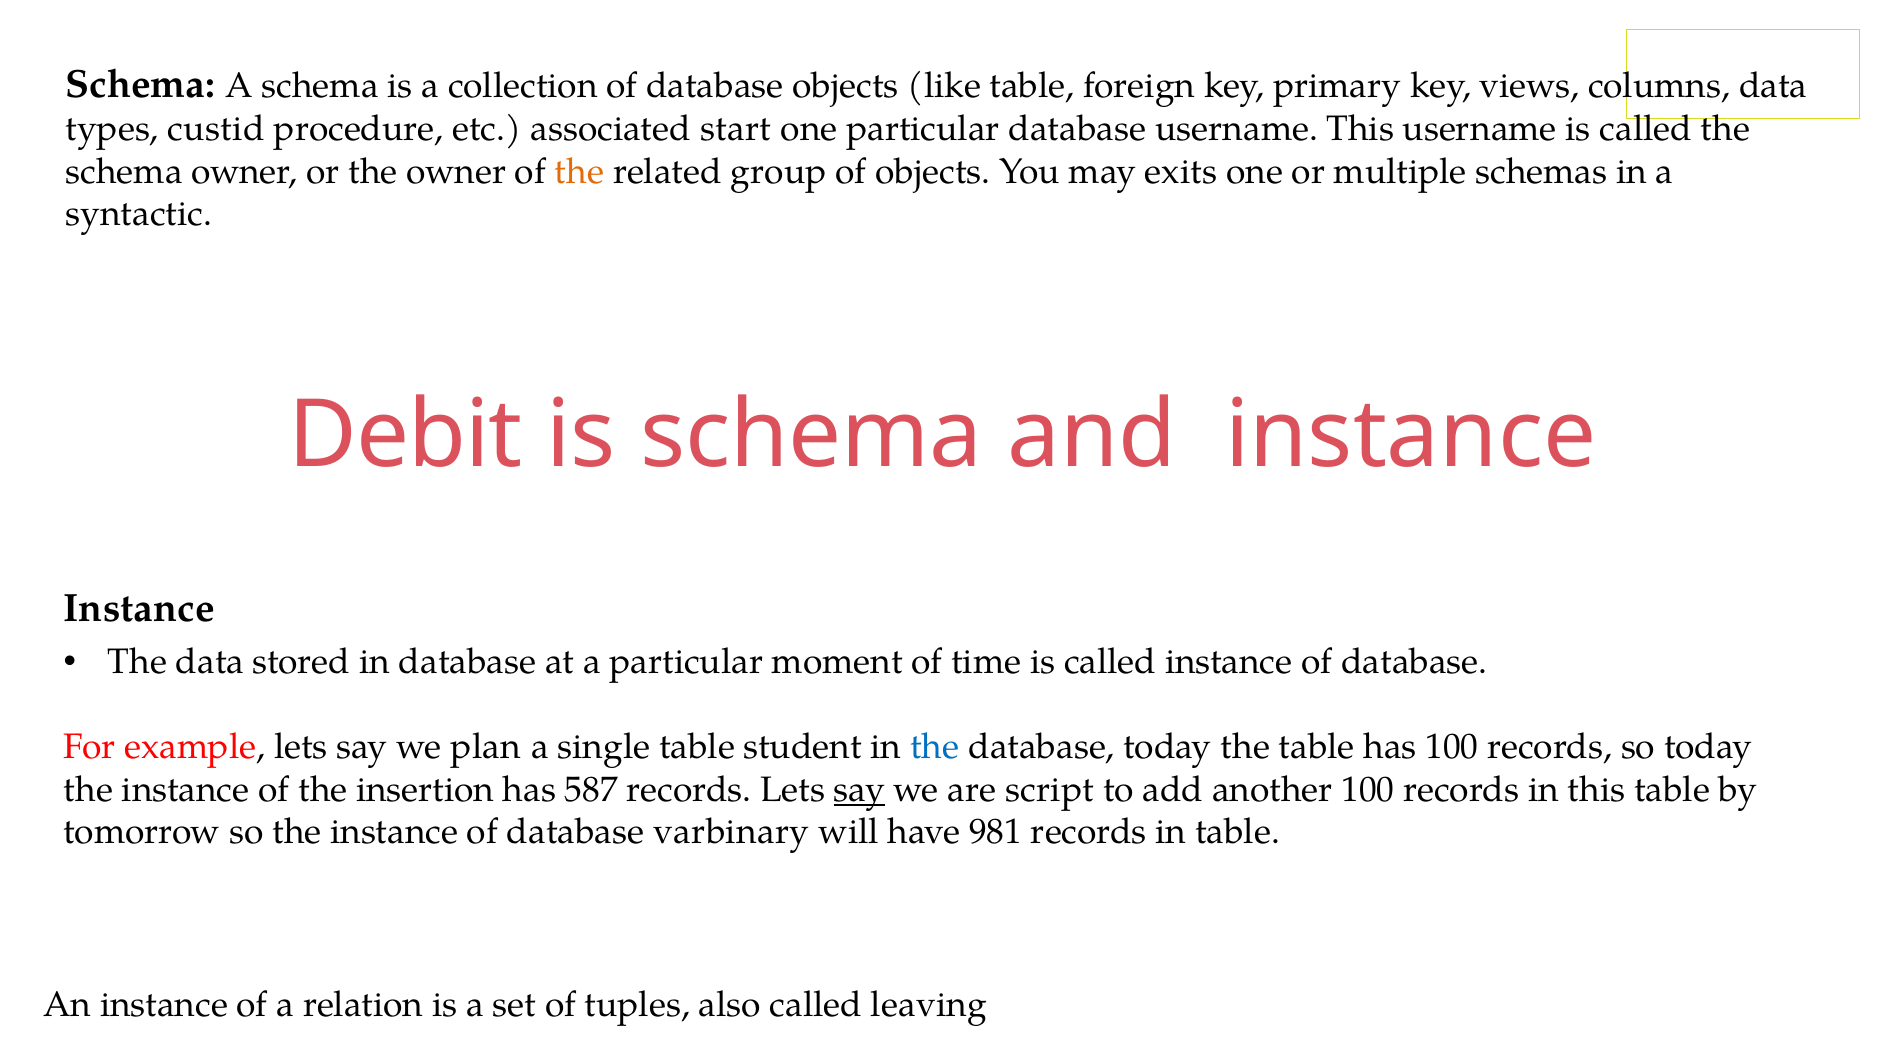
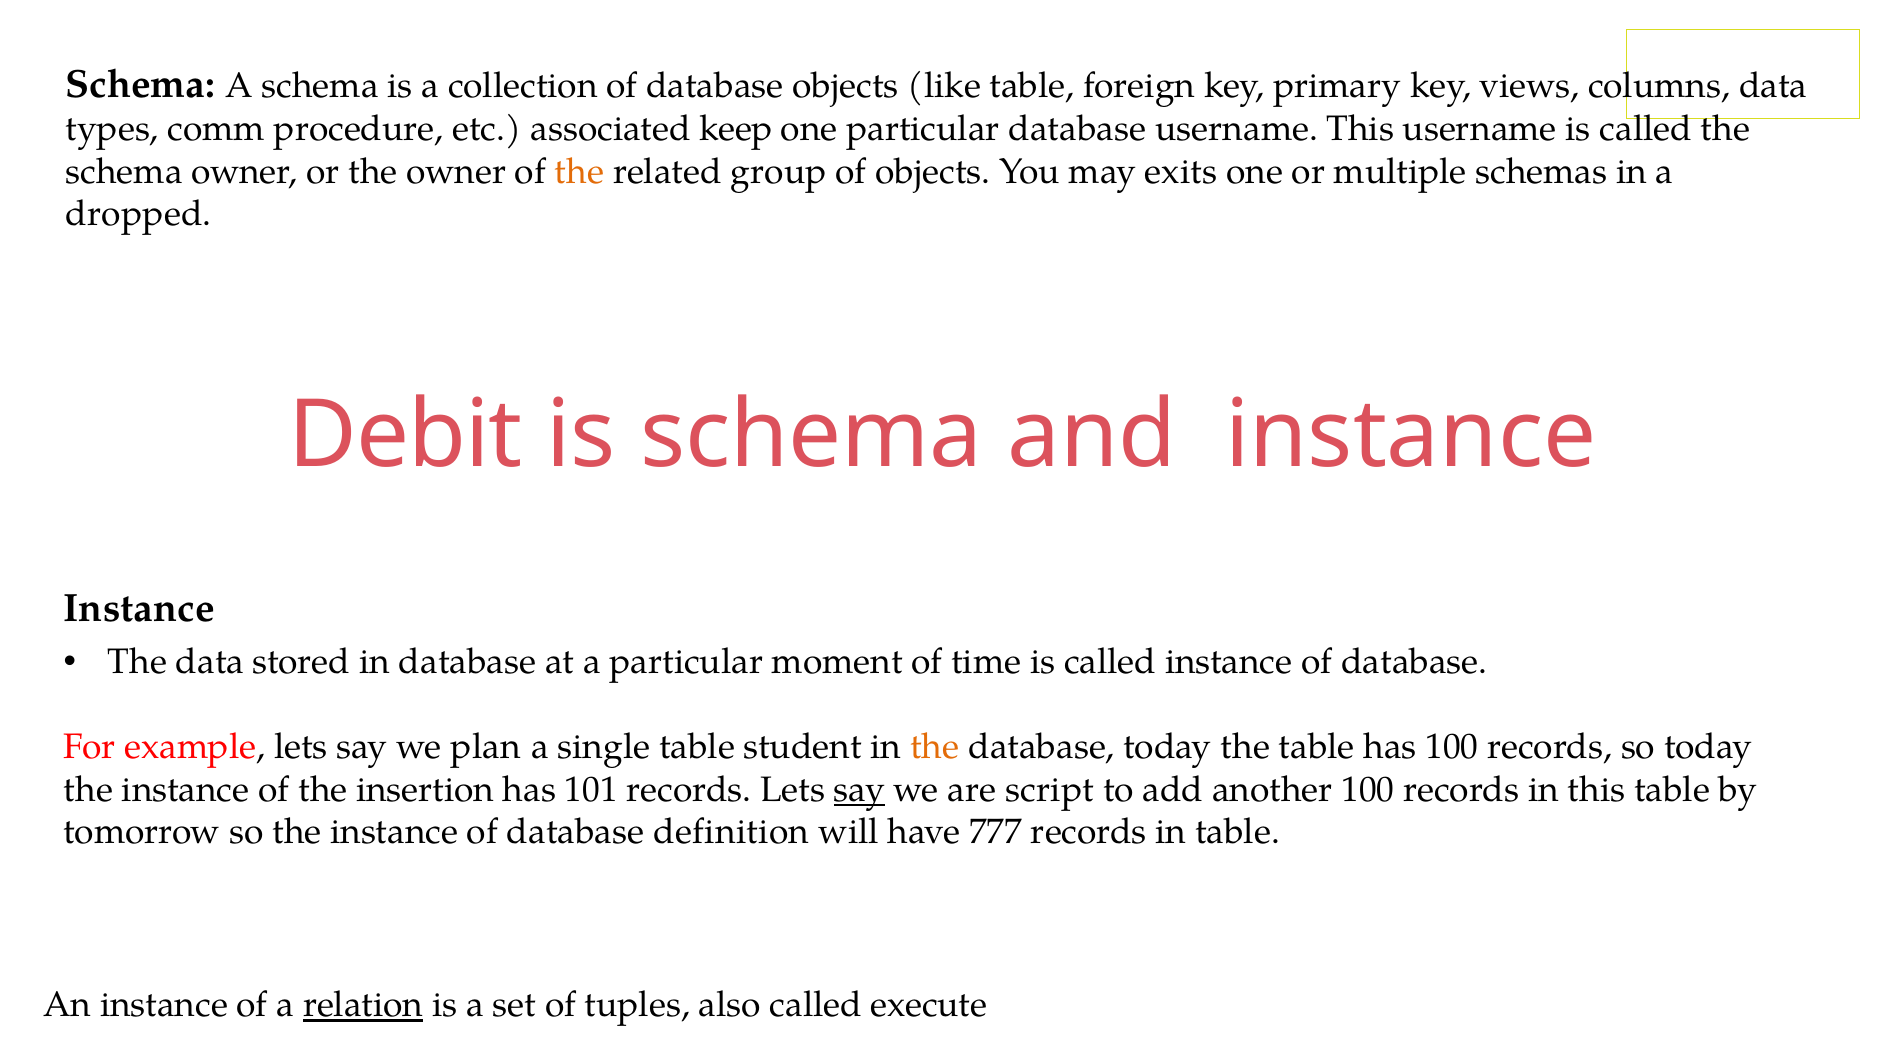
custid: custid -> comm
start: start -> keep
syntactic: syntactic -> dropped
the at (935, 747) colour: blue -> orange
587: 587 -> 101
varbinary: varbinary -> definition
981: 981 -> 777
relation underline: none -> present
leaving: leaving -> execute
